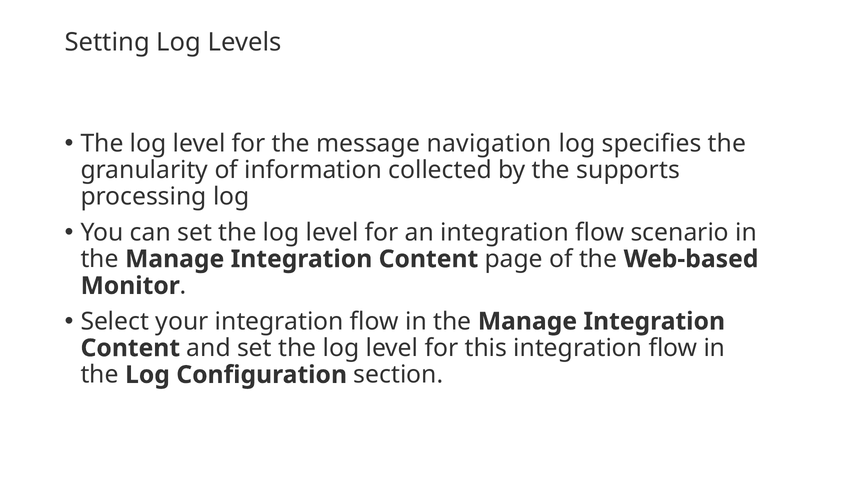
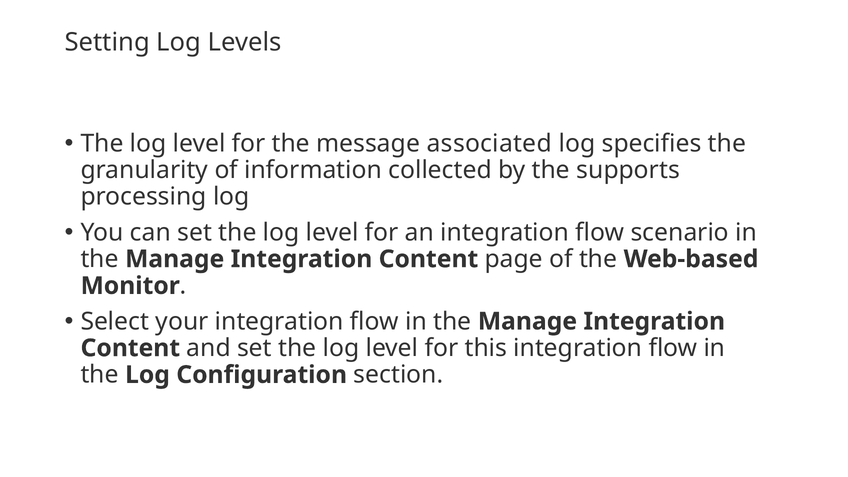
navigation: navigation -> associated
